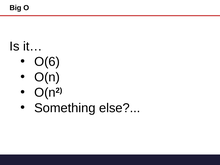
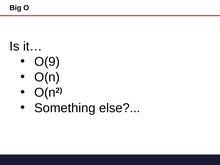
O(6: O(6 -> O(9
